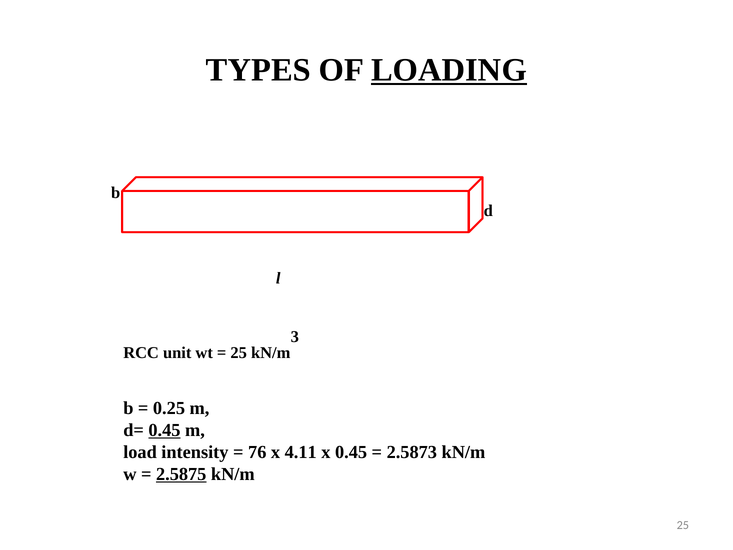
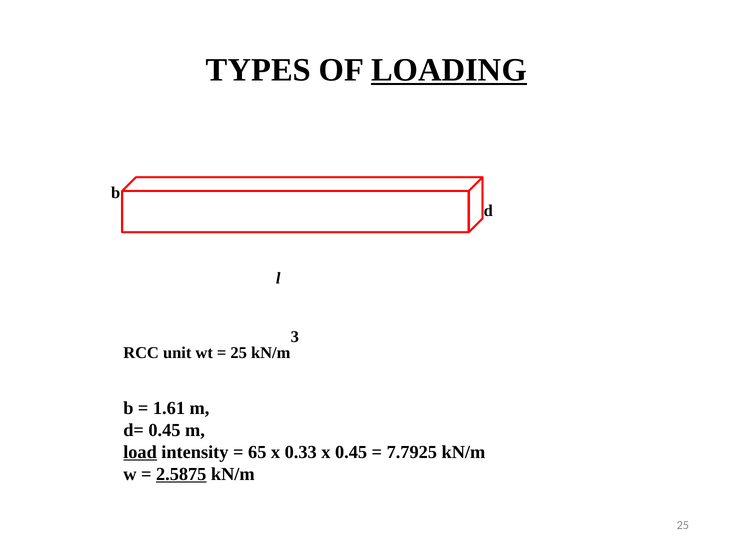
0.25: 0.25 -> 1.61
0.45 at (164, 430) underline: present -> none
load underline: none -> present
76: 76 -> 65
4.11: 4.11 -> 0.33
2.5873: 2.5873 -> 7.7925
